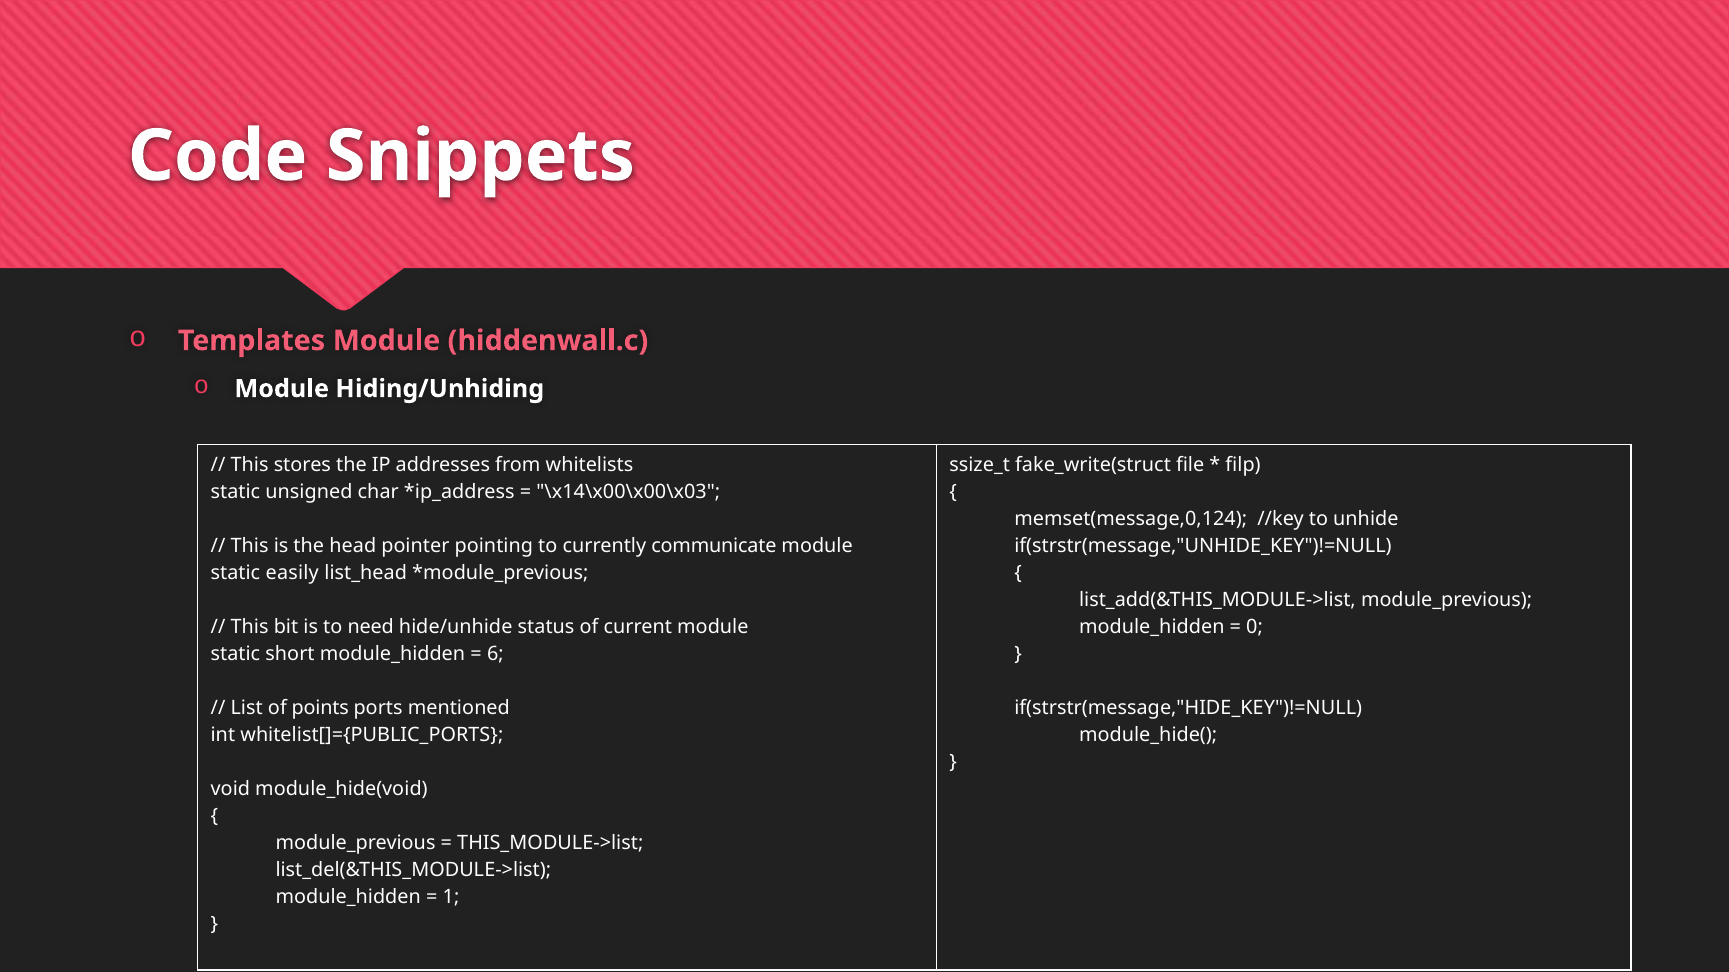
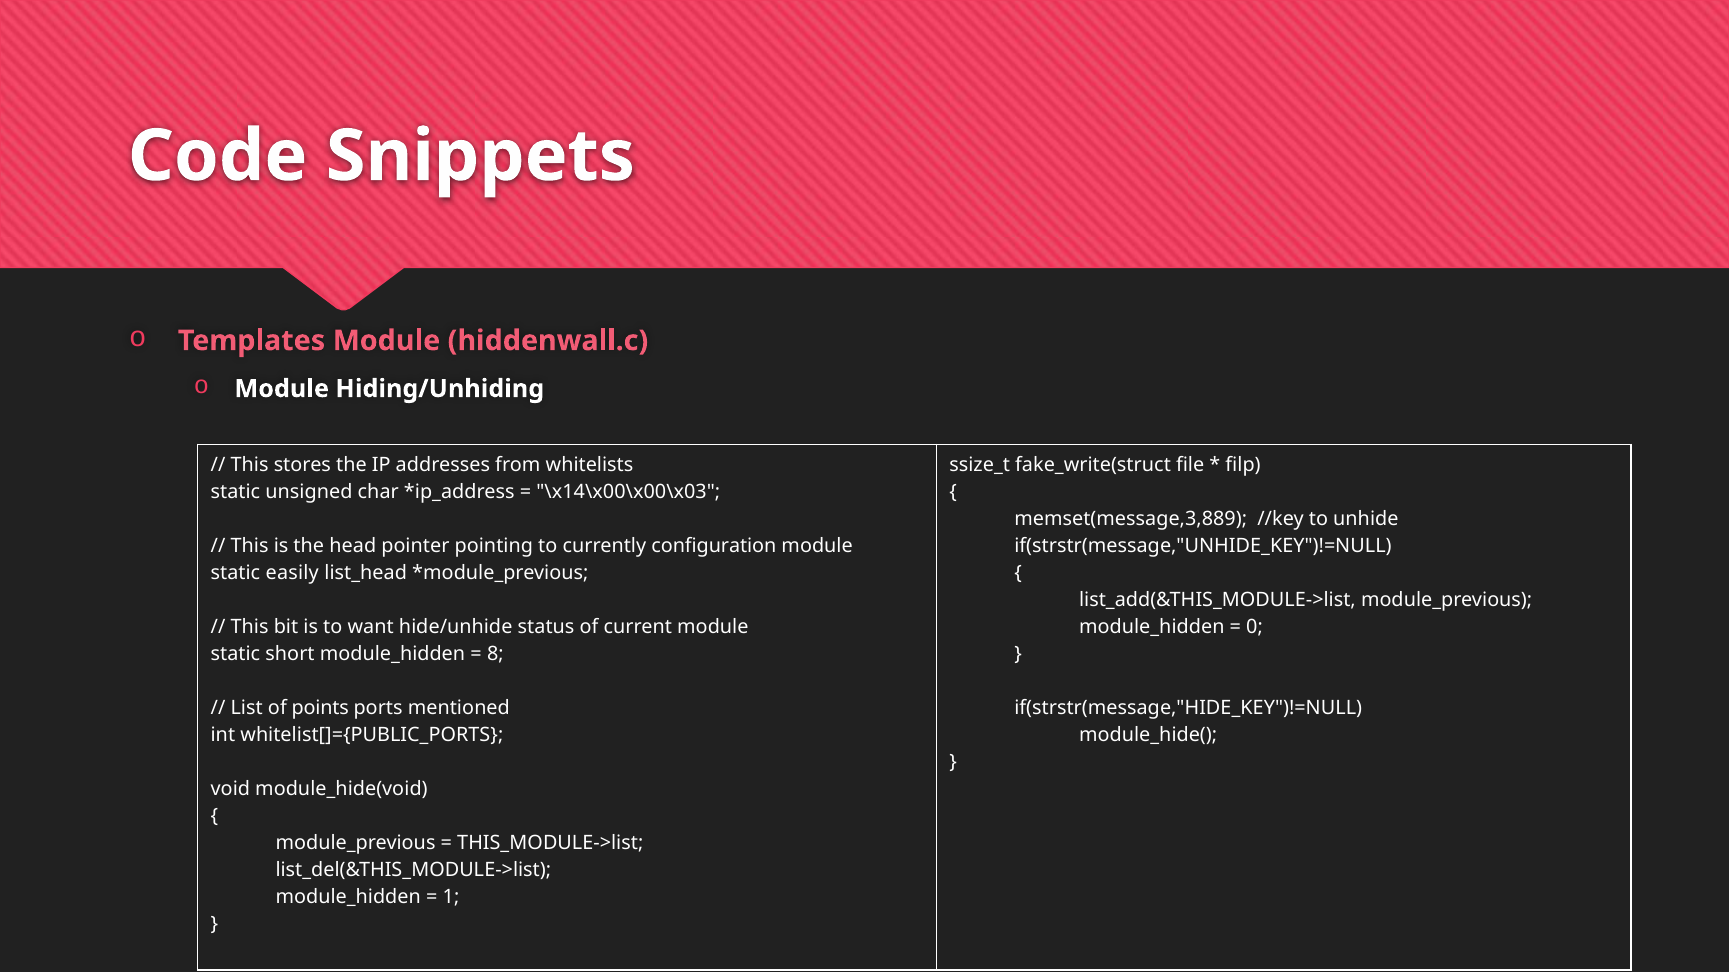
memset(message,0,124: memset(message,0,124 -> memset(message,3,889
communicate: communicate -> configuration
need: need -> want
6: 6 -> 8
